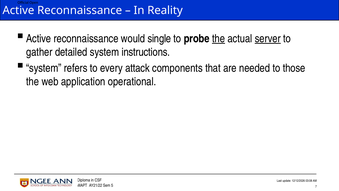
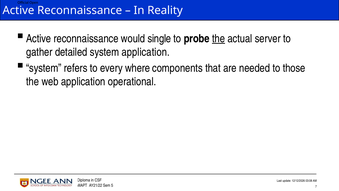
server underline: present -> none
system instructions: instructions -> application
attack: attack -> where
